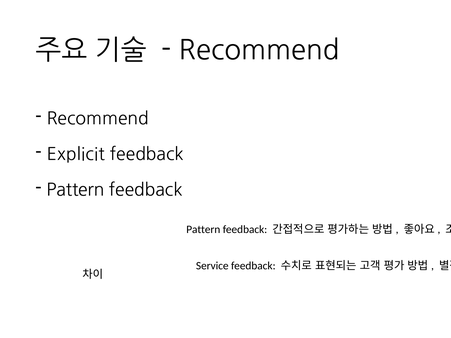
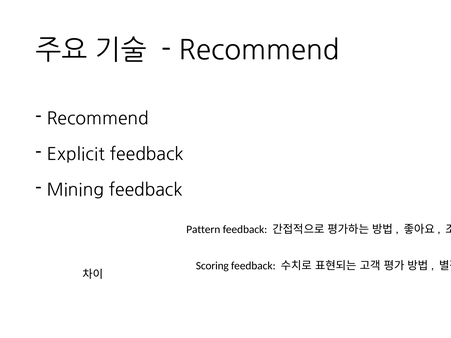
Pattern at (75, 190): Pattern -> Mining
Service: Service -> Scoring
